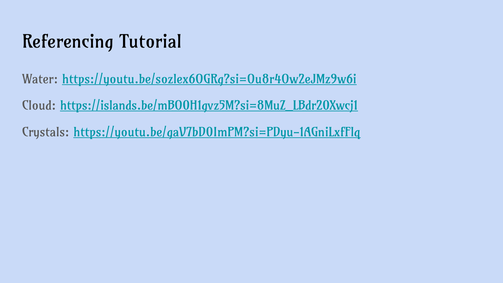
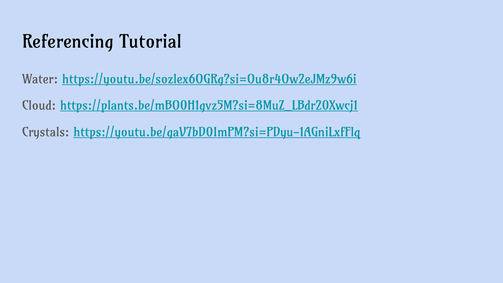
https://islands.be/mBO0H1gvz5M?si=8MuZ_LBdr20Xwcj1: https://islands.be/mBO0H1gvz5M?si=8MuZ_LBdr20Xwcj1 -> https://plants.be/mBO0H1gvz5M?si=8MuZ_LBdr20Xwcj1
